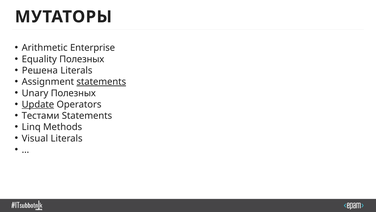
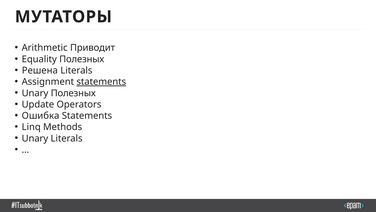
Enterprise: Enterprise -> Приводит
Update underline: present -> none
Тестами: Тестами -> Ошибка
Visual at (35, 138): Visual -> Unary
